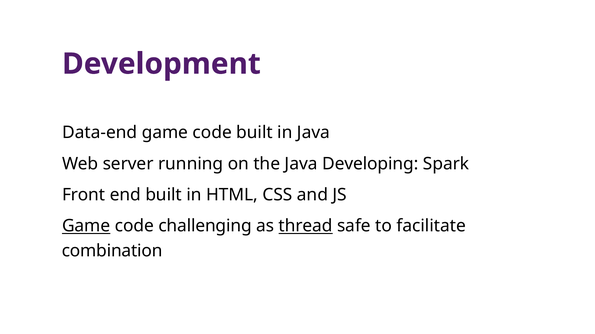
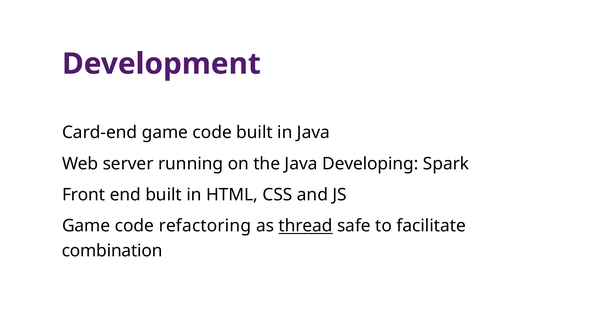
Data-end: Data-end -> Card-end
Game at (86, 226) underline: present -> none
challenging: challenging -> refactoring
